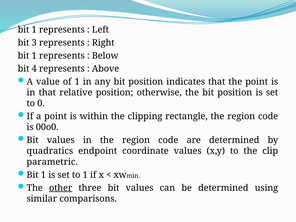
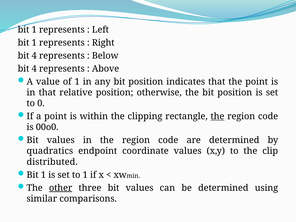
3 at (34, 43): 3 -> 1
1 at (34, 56): 1 -> 4
the at (217, 116) underline: none -> present
parametric: parametric -> distributed
